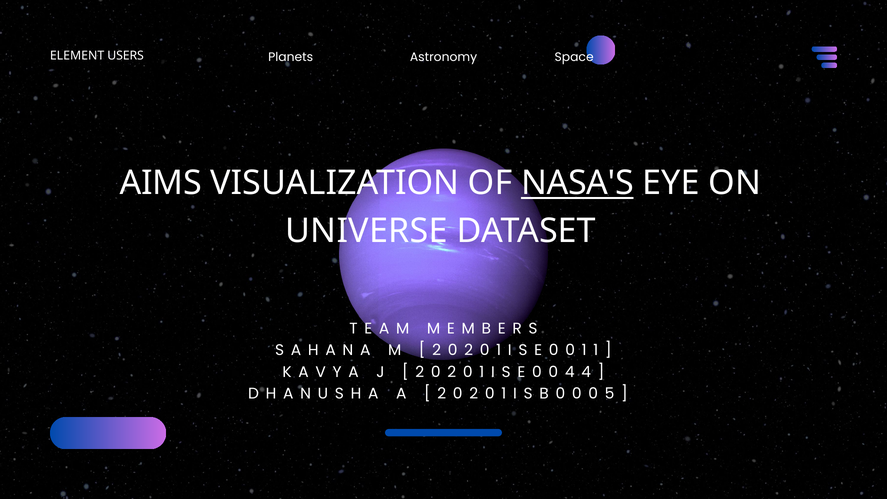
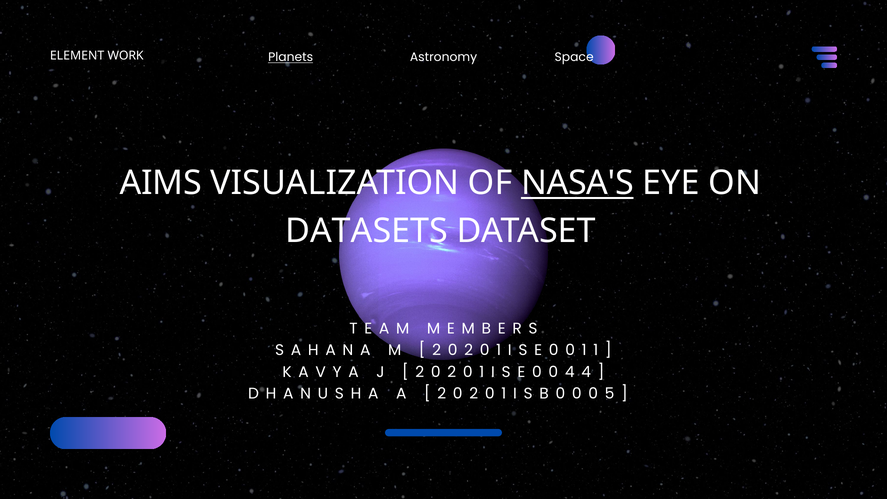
USERS: USERS -> WORK
Planets underline: none -> present
UNIVERSE: UNIVERSE -> DATASETS
